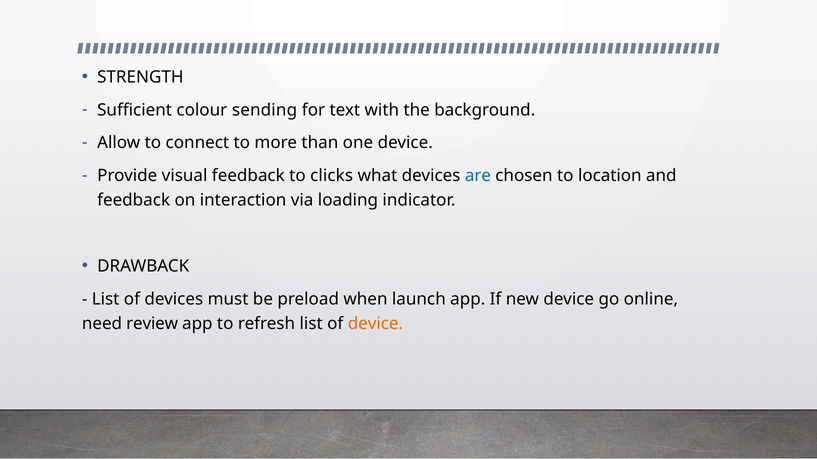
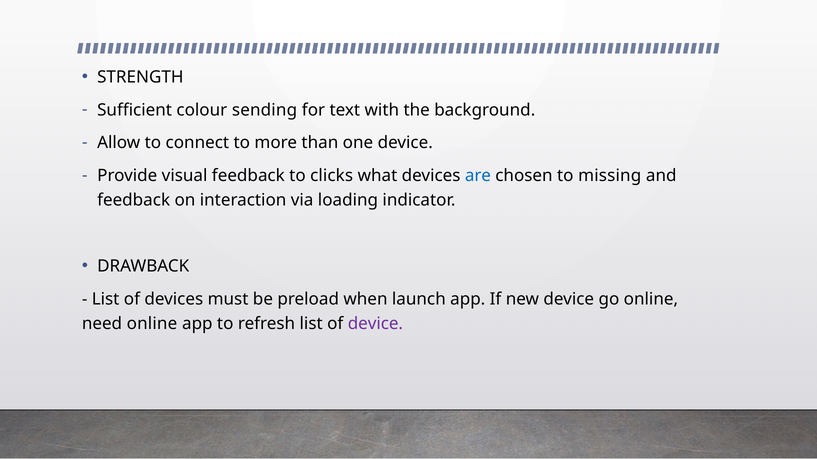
location: location -> missing
need review: review -> online
device at (375, 324) colour: orange -> purple
